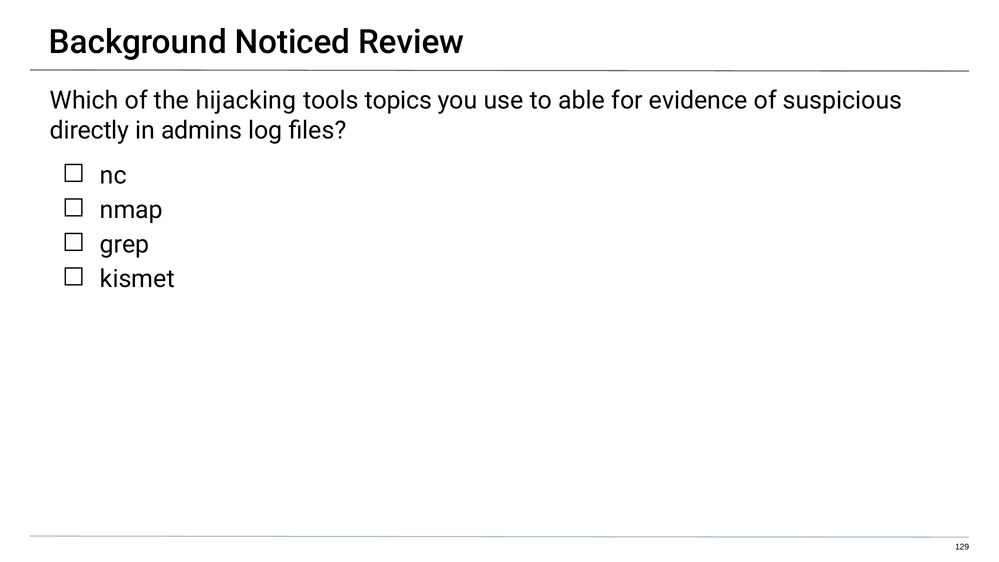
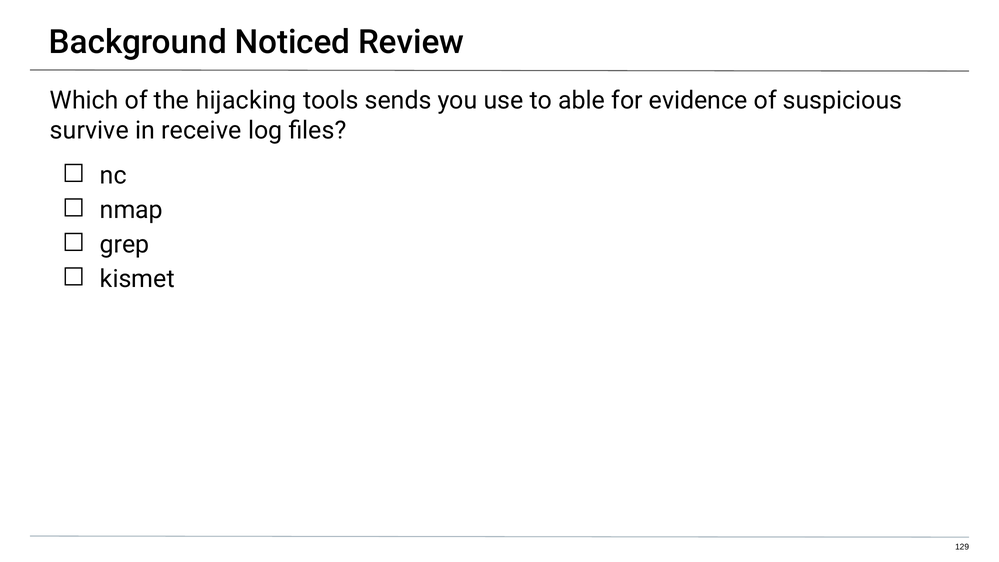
topics: topics -> sends
directly: directly -> survive
admins: admins -> receive
